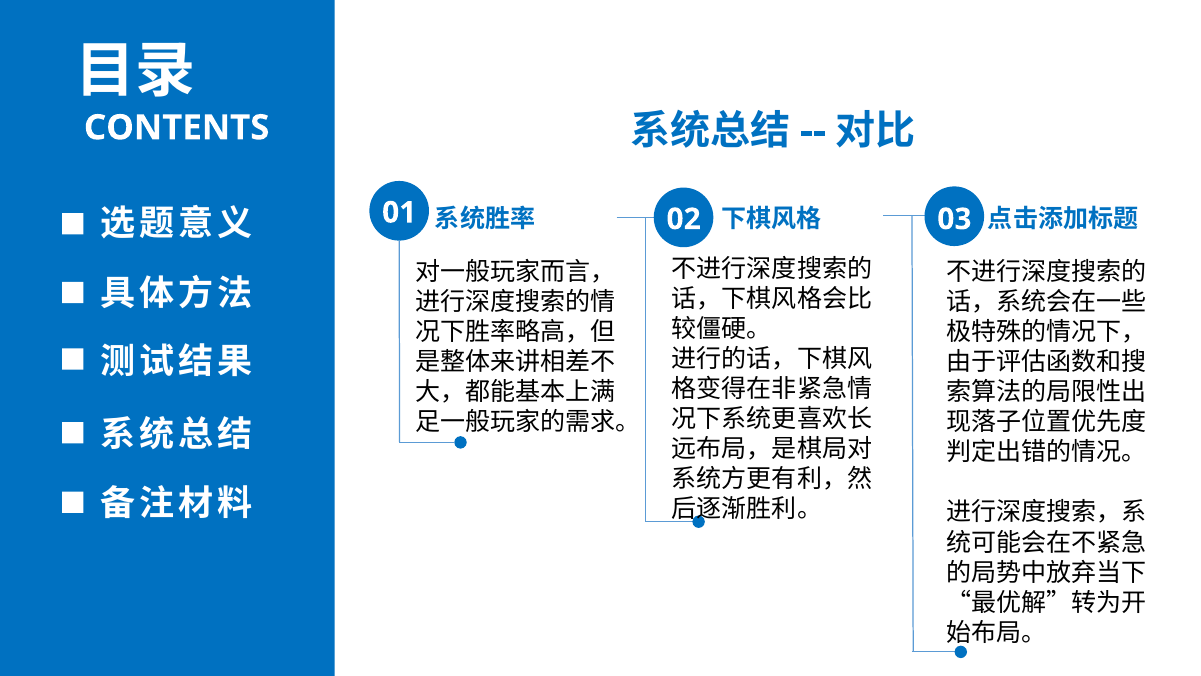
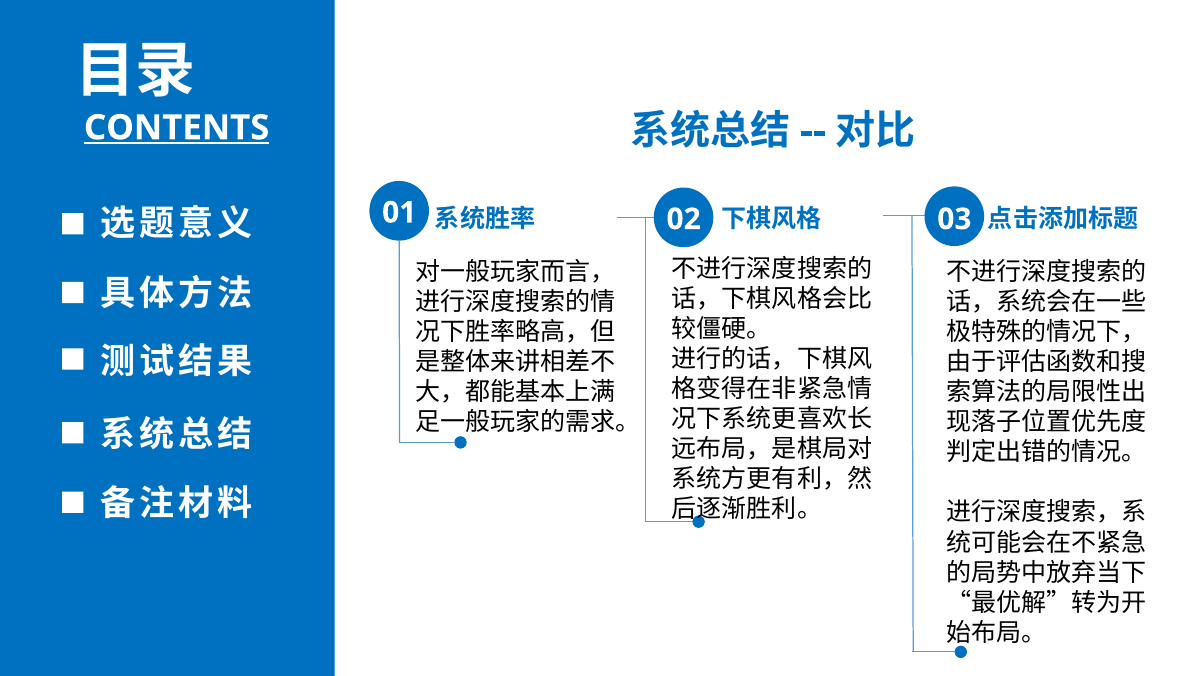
CONTENTS underline: none -> present
